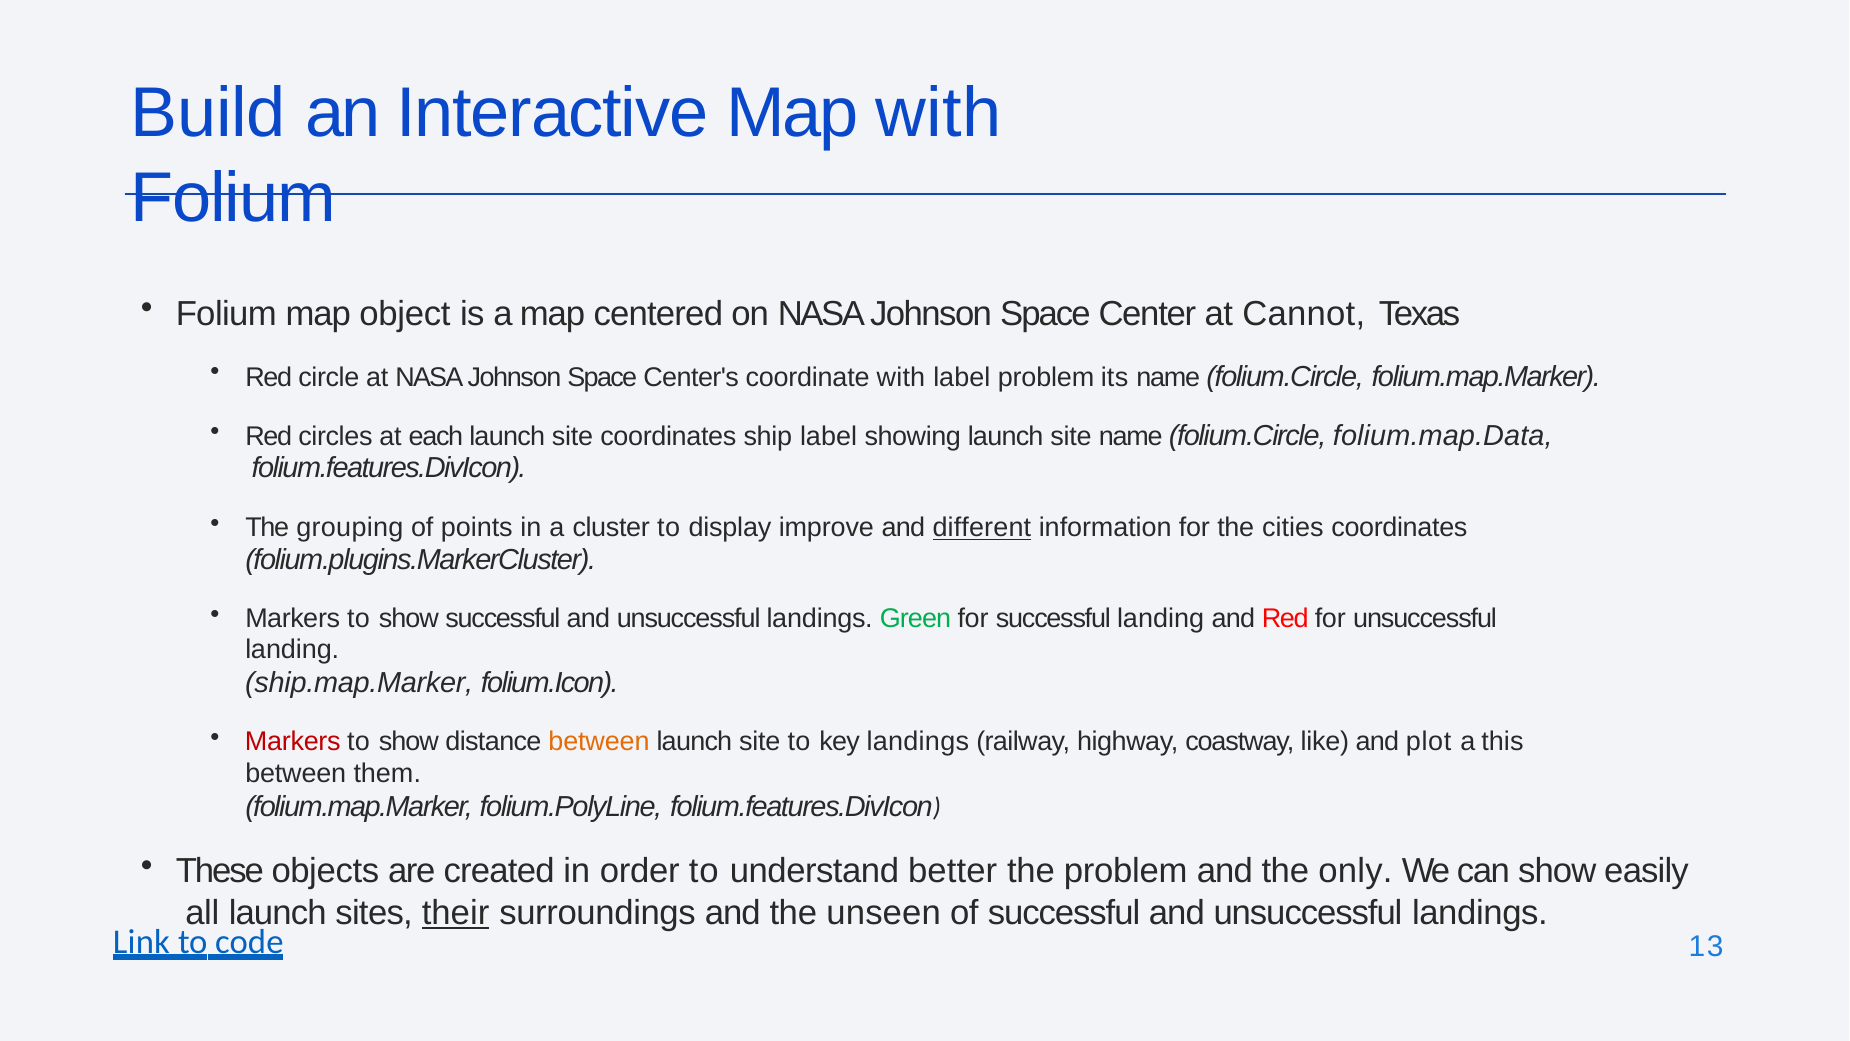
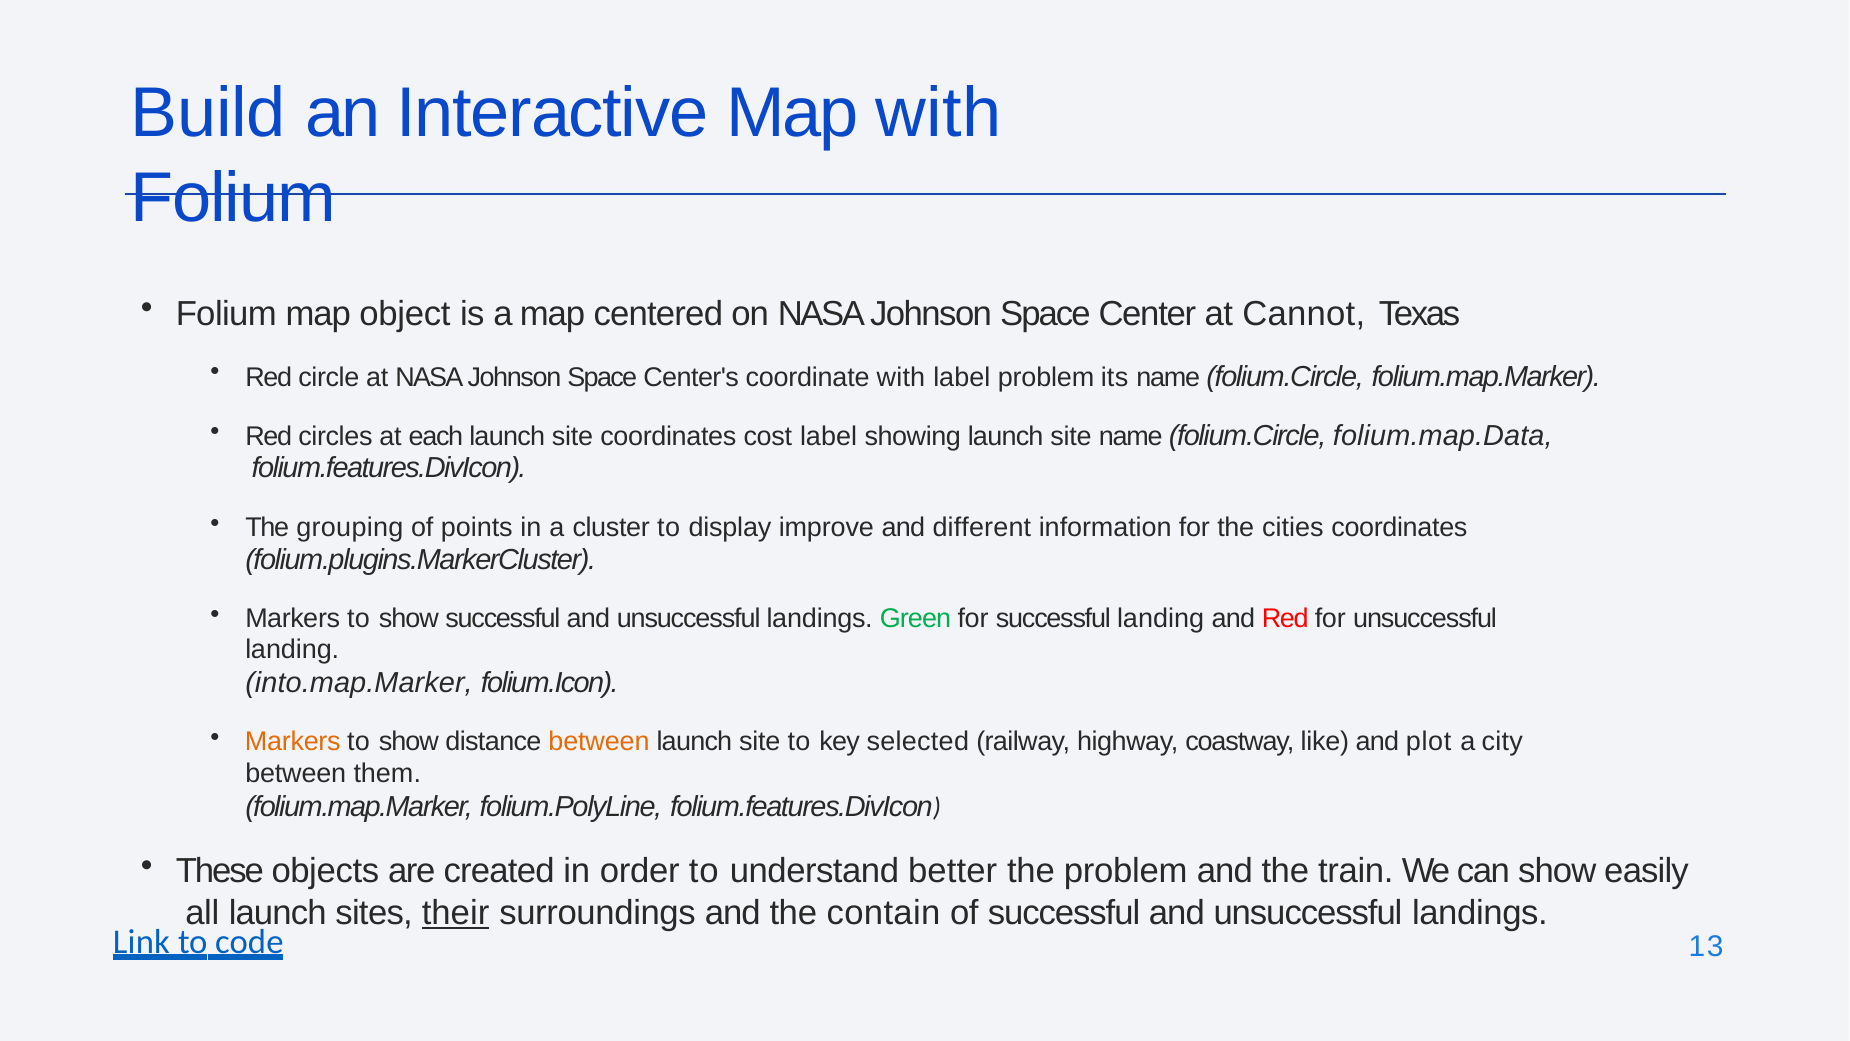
ship: ship -> cost
different underline: present -> none
ship.map.Marker: ship.map.Marker -> into.map.Marker
Markers at (293, 742) colour: red -> orange
key landings: landings -> selected
this: this -> city
only: only -> train
unseen: unseen -> contain
